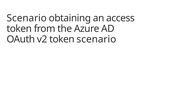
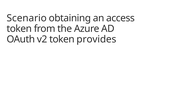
token scenario: scenario -> provides
